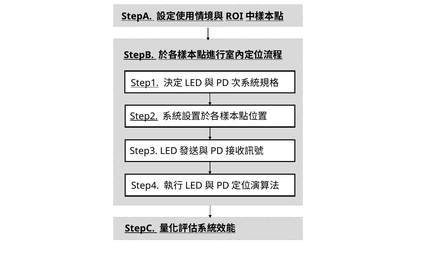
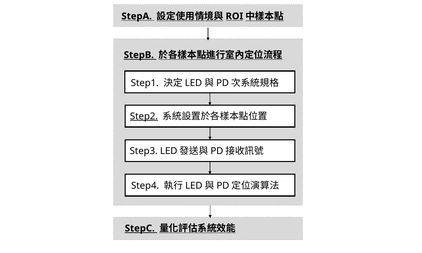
Step1 underline: present -> none
